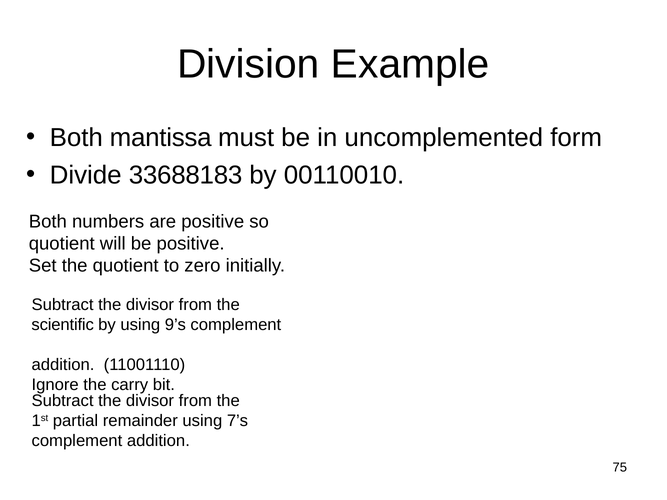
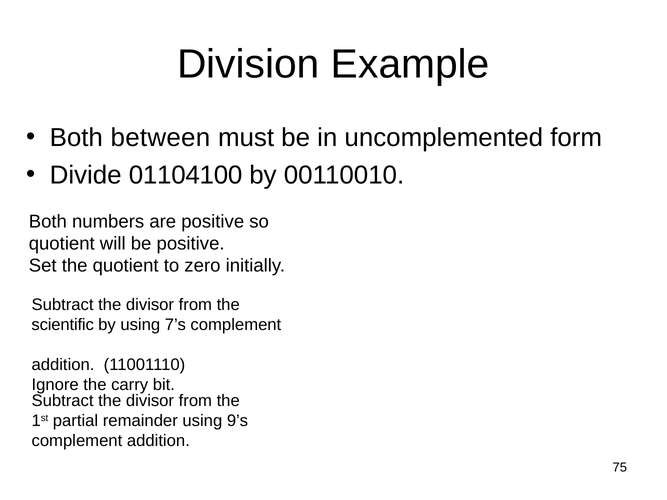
mantissa: mantissa -> between
33688183: 33688183 -> 01104100
9’s: 9’s -> 7’s
7’s: 7’s -> 9’s
